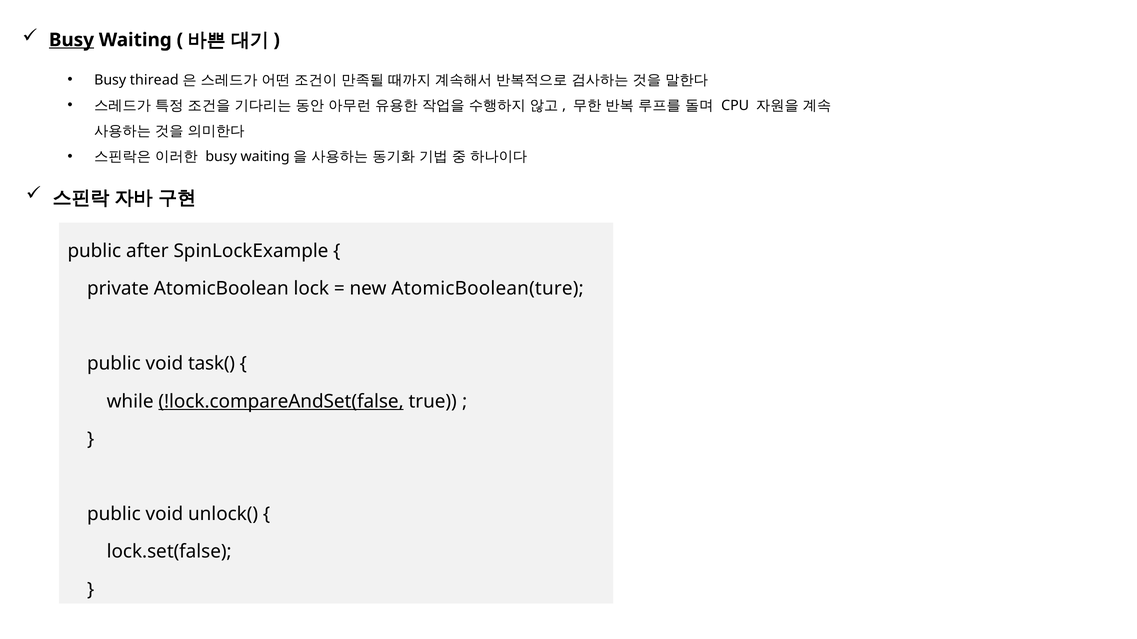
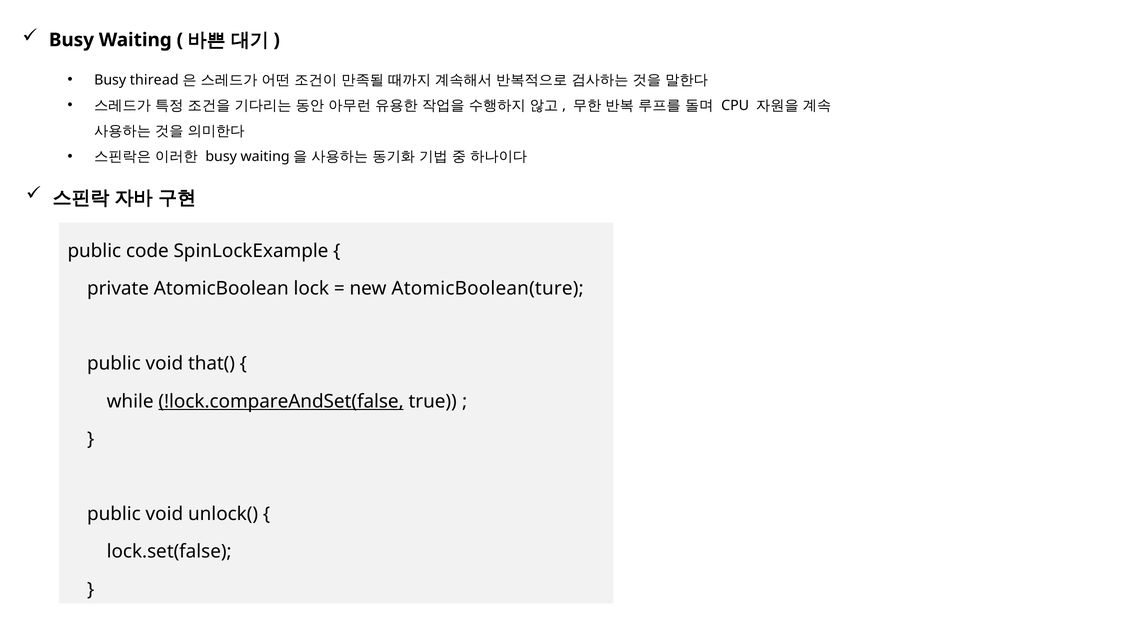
Busy at (71, 40) underline: present -> none
after: after -> code
task(: task( -> that(
